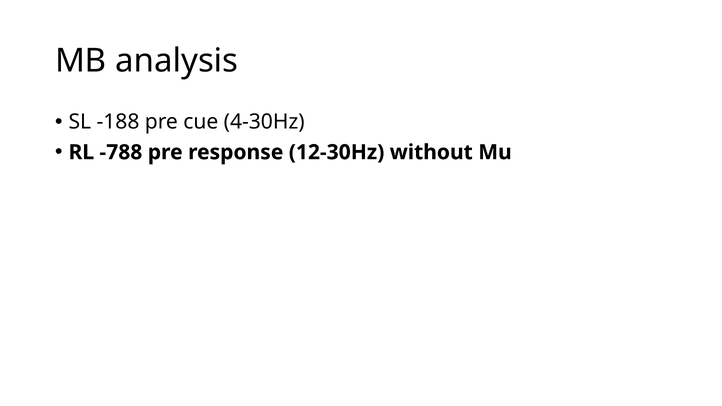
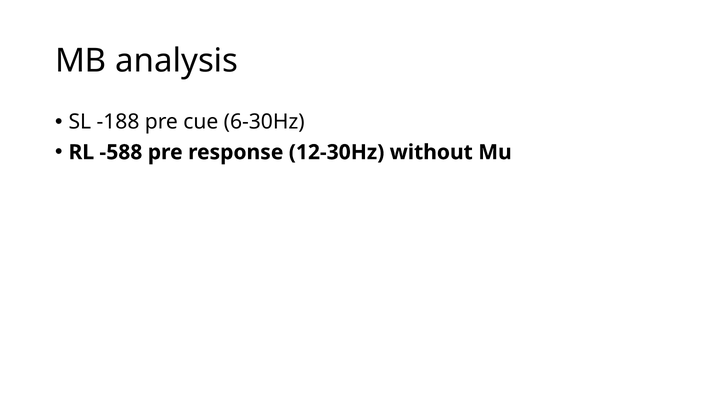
4-30Hz: 4-30Hz -> 6-30Hz
-788: -788 -> -588
